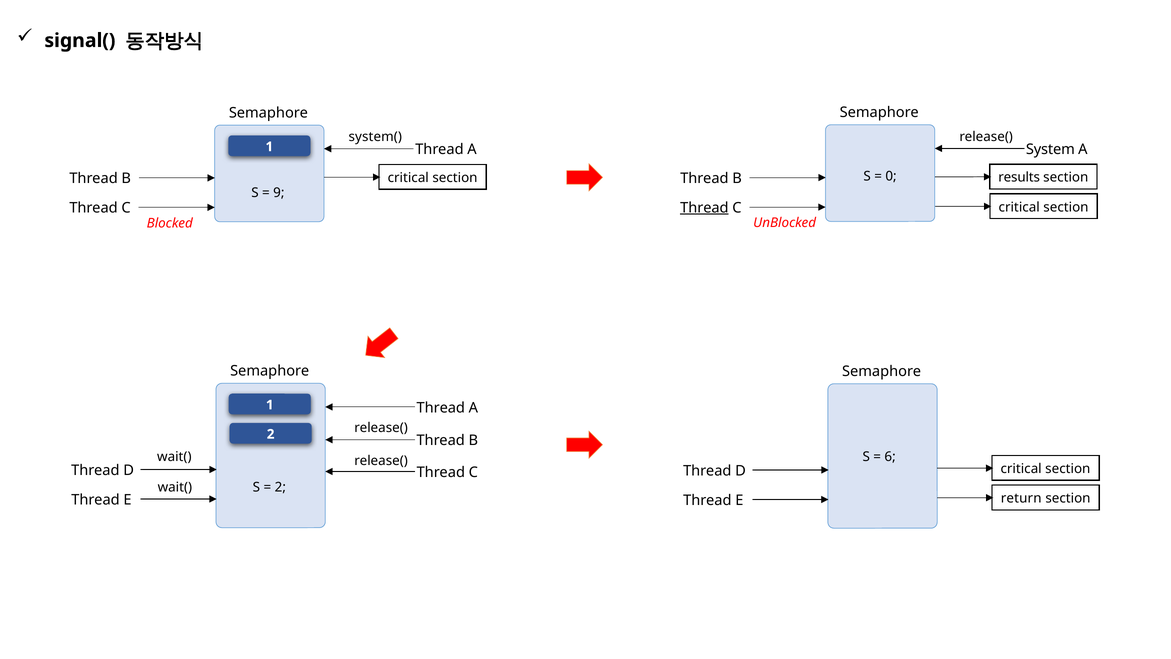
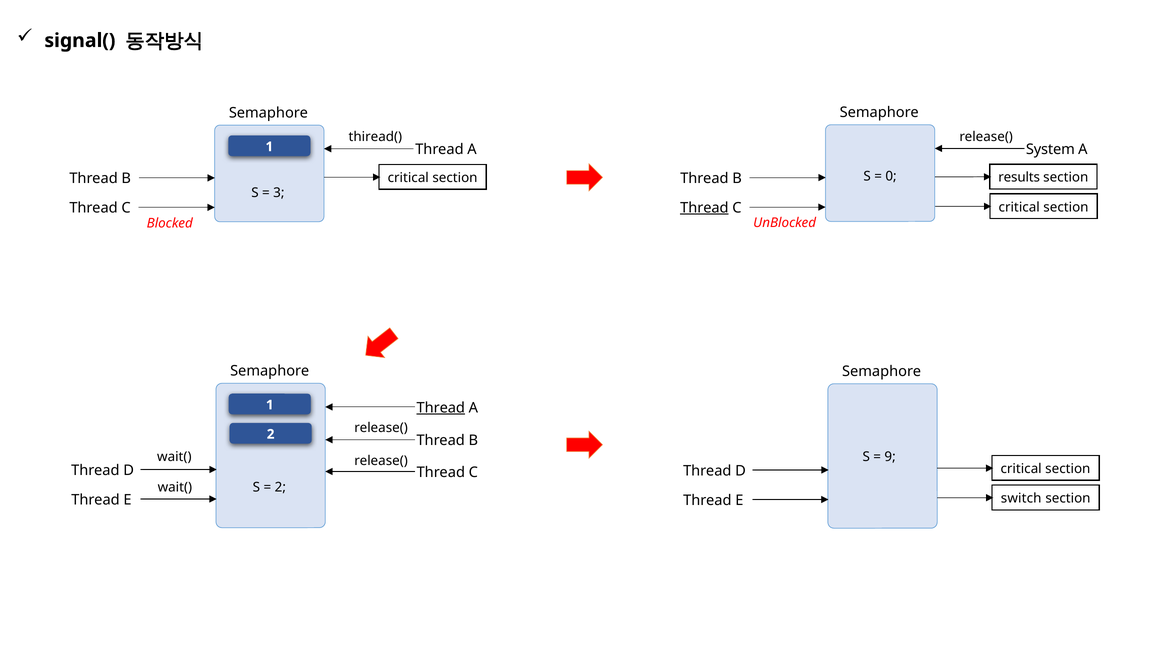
system(: system( -> thiread(
9: 9 -> 3
Thread at (441, 408) underline: none -> present
6: 6 -> 9
return: return -> switch
